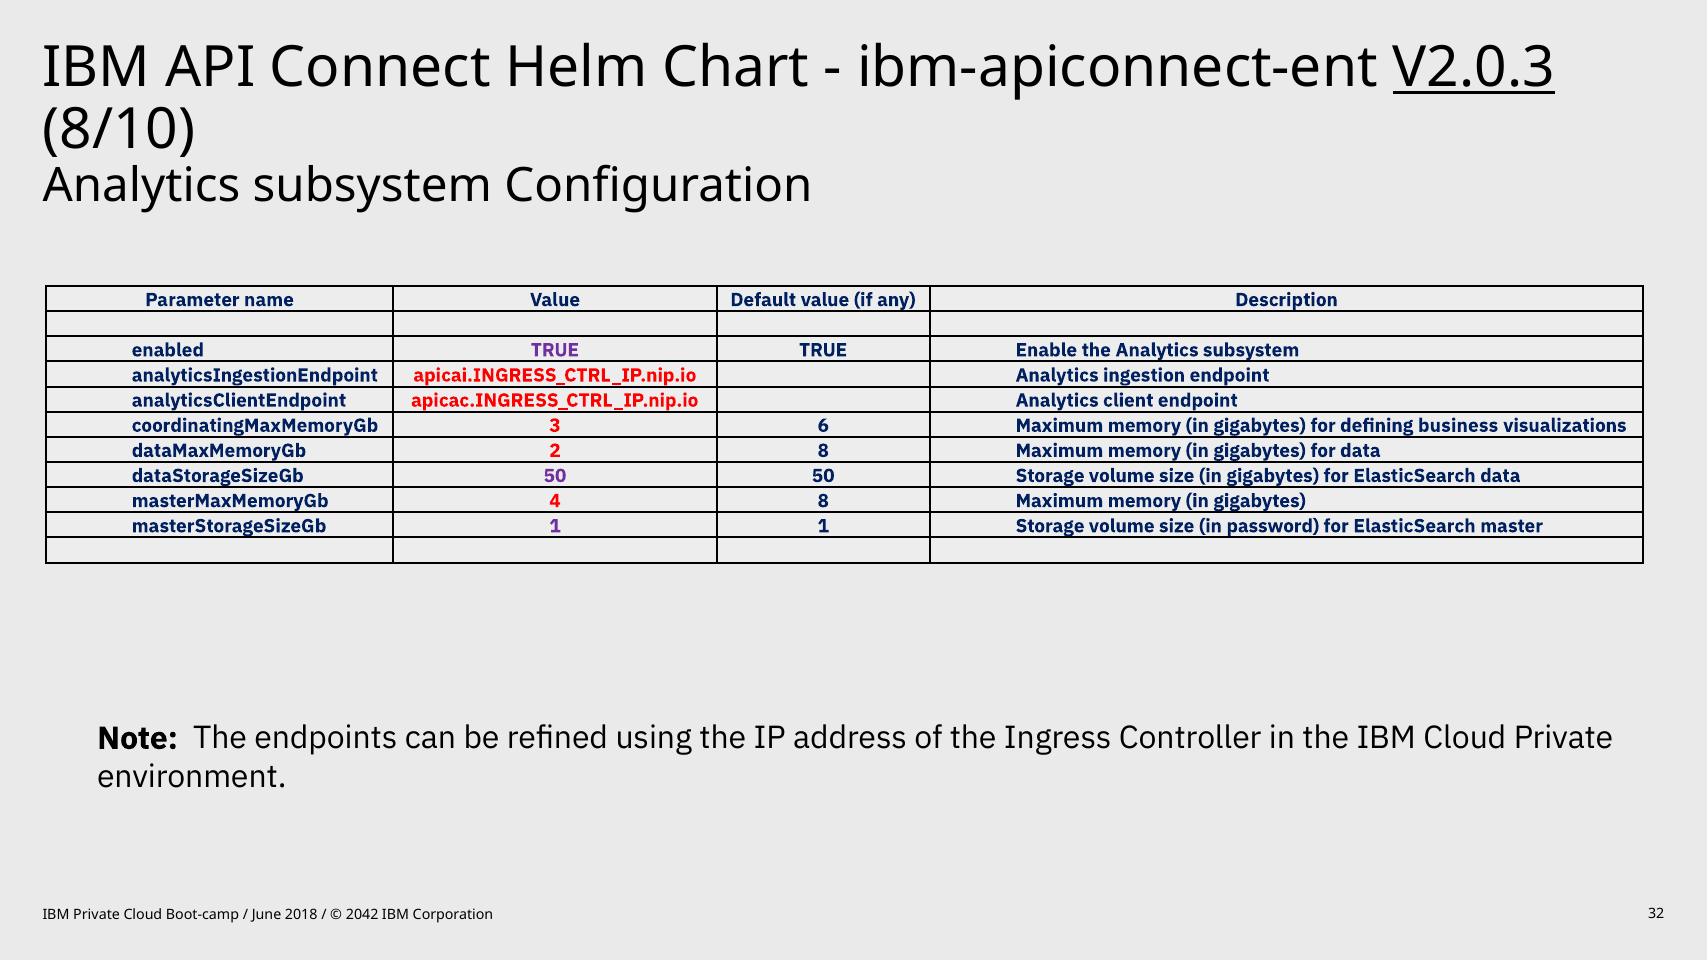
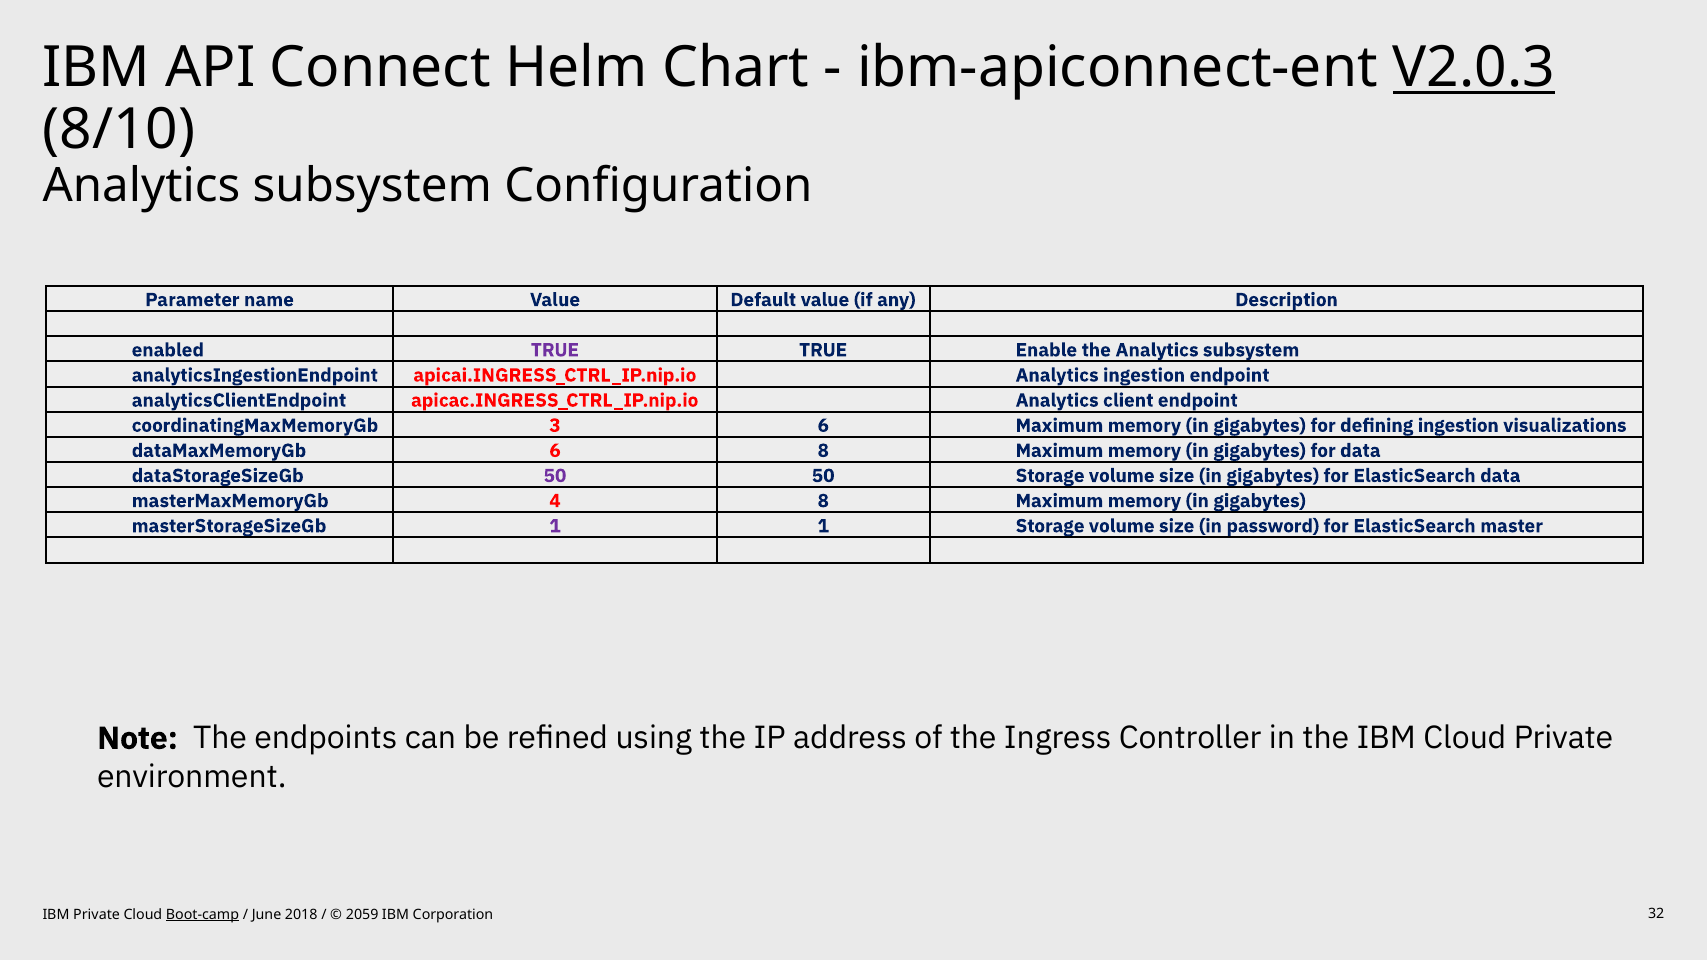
defining business: business -> ingestion
dataMaxMemoryGb 2: 2 -> 6
Boot-camp underline: none -> present
2042: 2042 -> 2059
